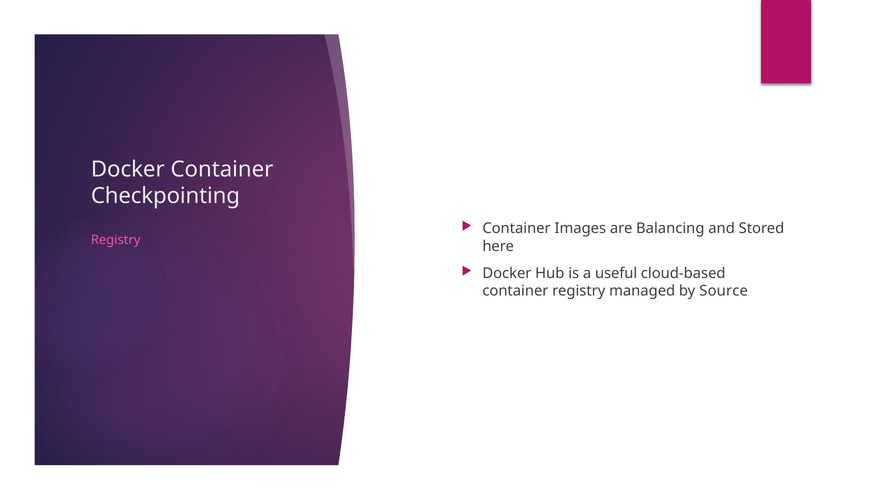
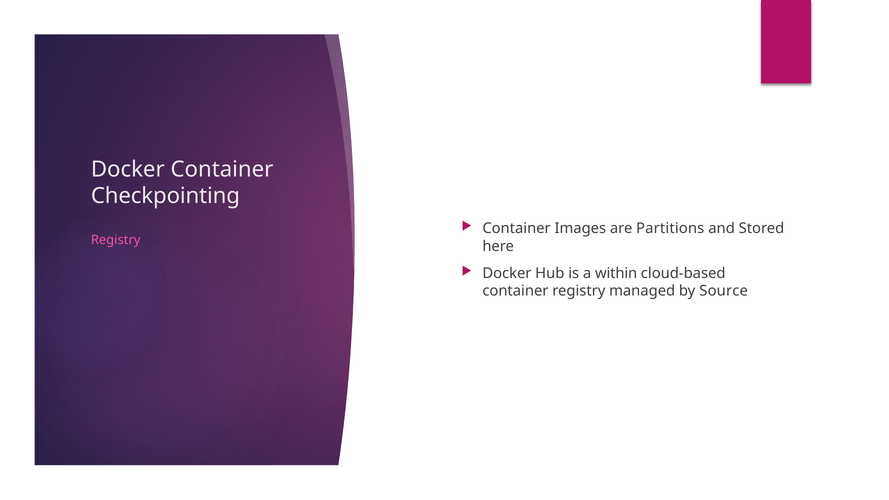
Balancing: Balancing -> Partitions
useful: useful -> within
